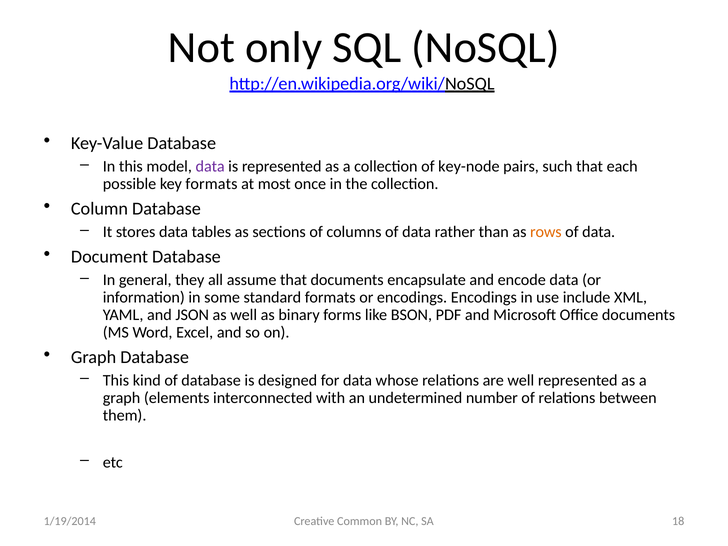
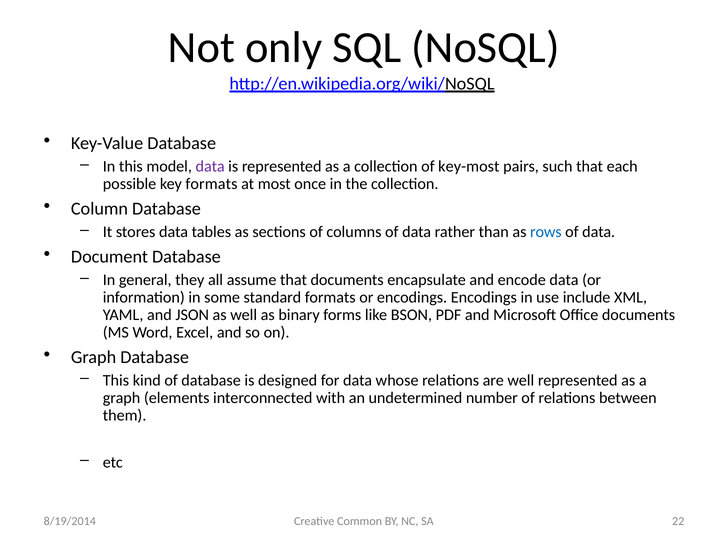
key-node: key-node -> key-most
rows colour: orange -> blue
18: 18 -> 22
1/19/2014: 1/19/2014 -> 8/19/2014
